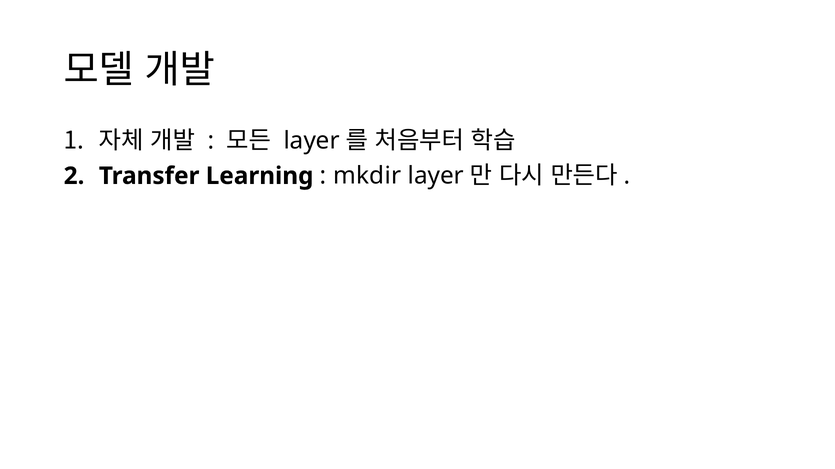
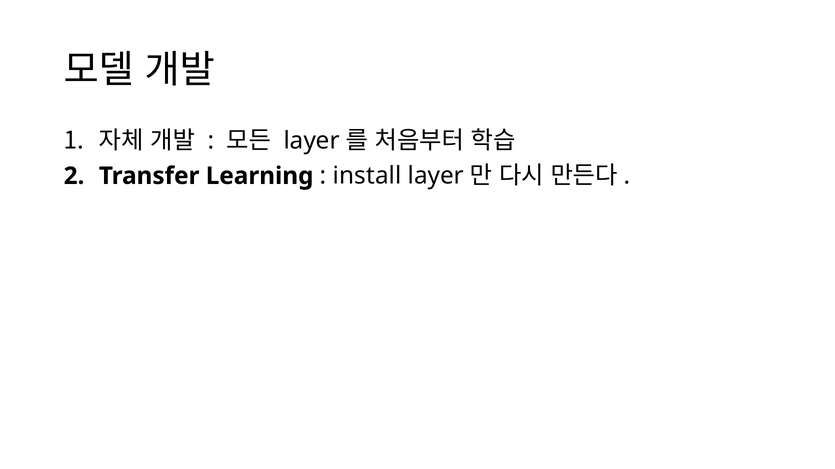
mkdir: mkdir -> install
